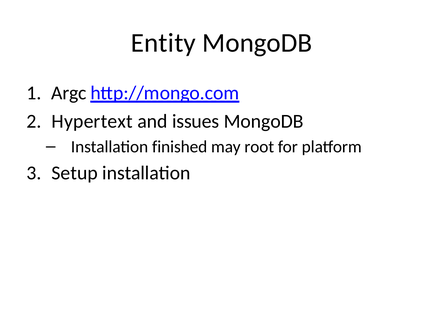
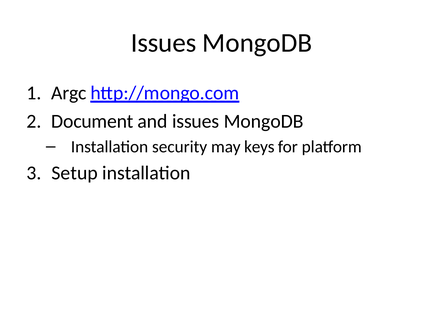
Entity at (163, 43): Entity -> Issues
Hypertext: Hypertext -> Document
finished: finished -> security
root: root -> keys
